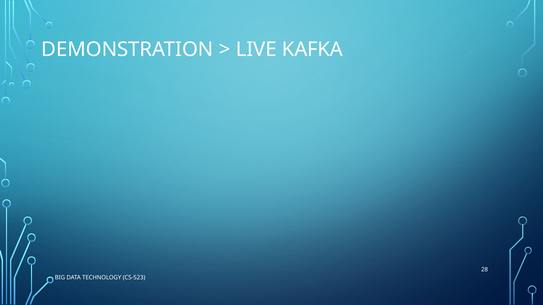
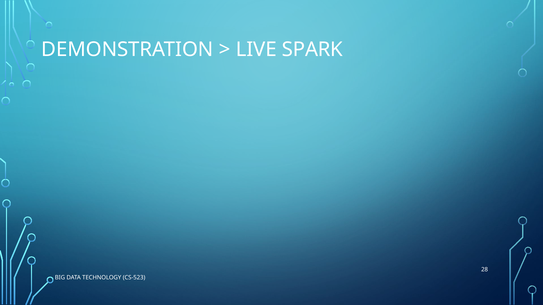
KAFKA: KAFKA -> SPARK
